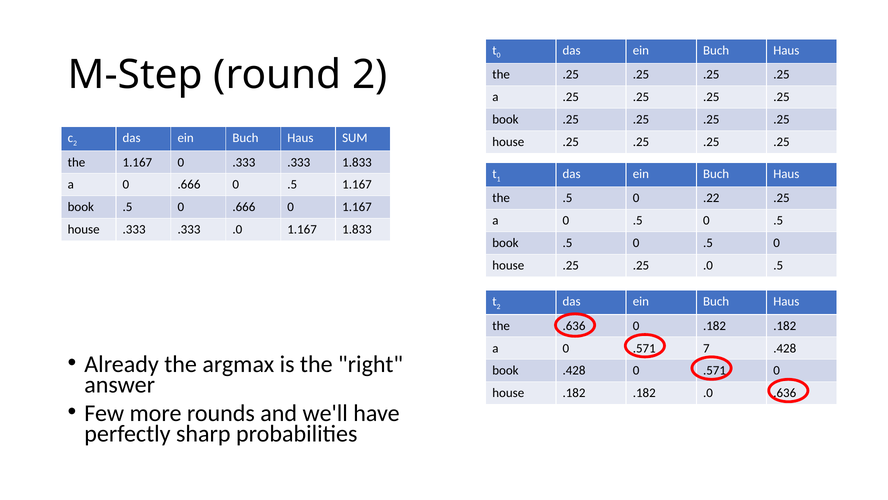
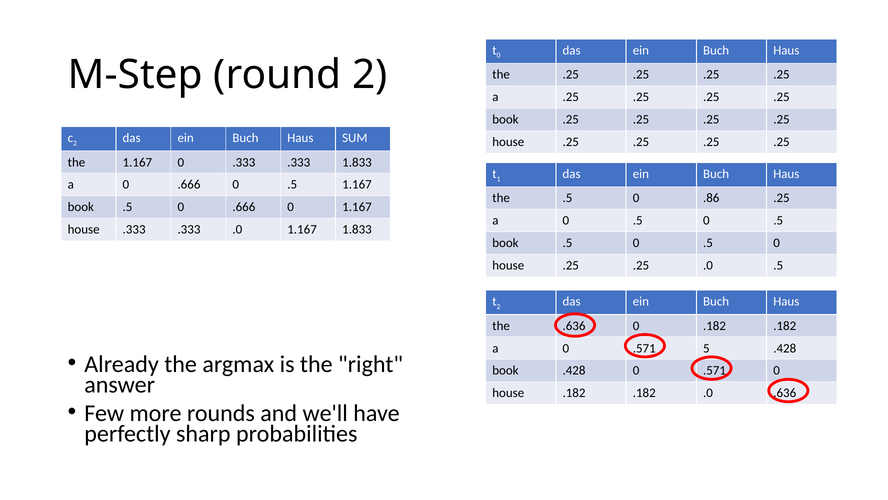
.22: .22 -> .86
7: 7 -> 5
